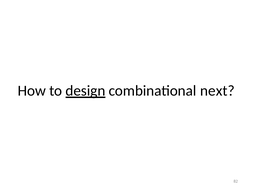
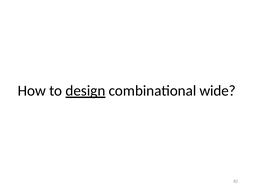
next: next -> wide
